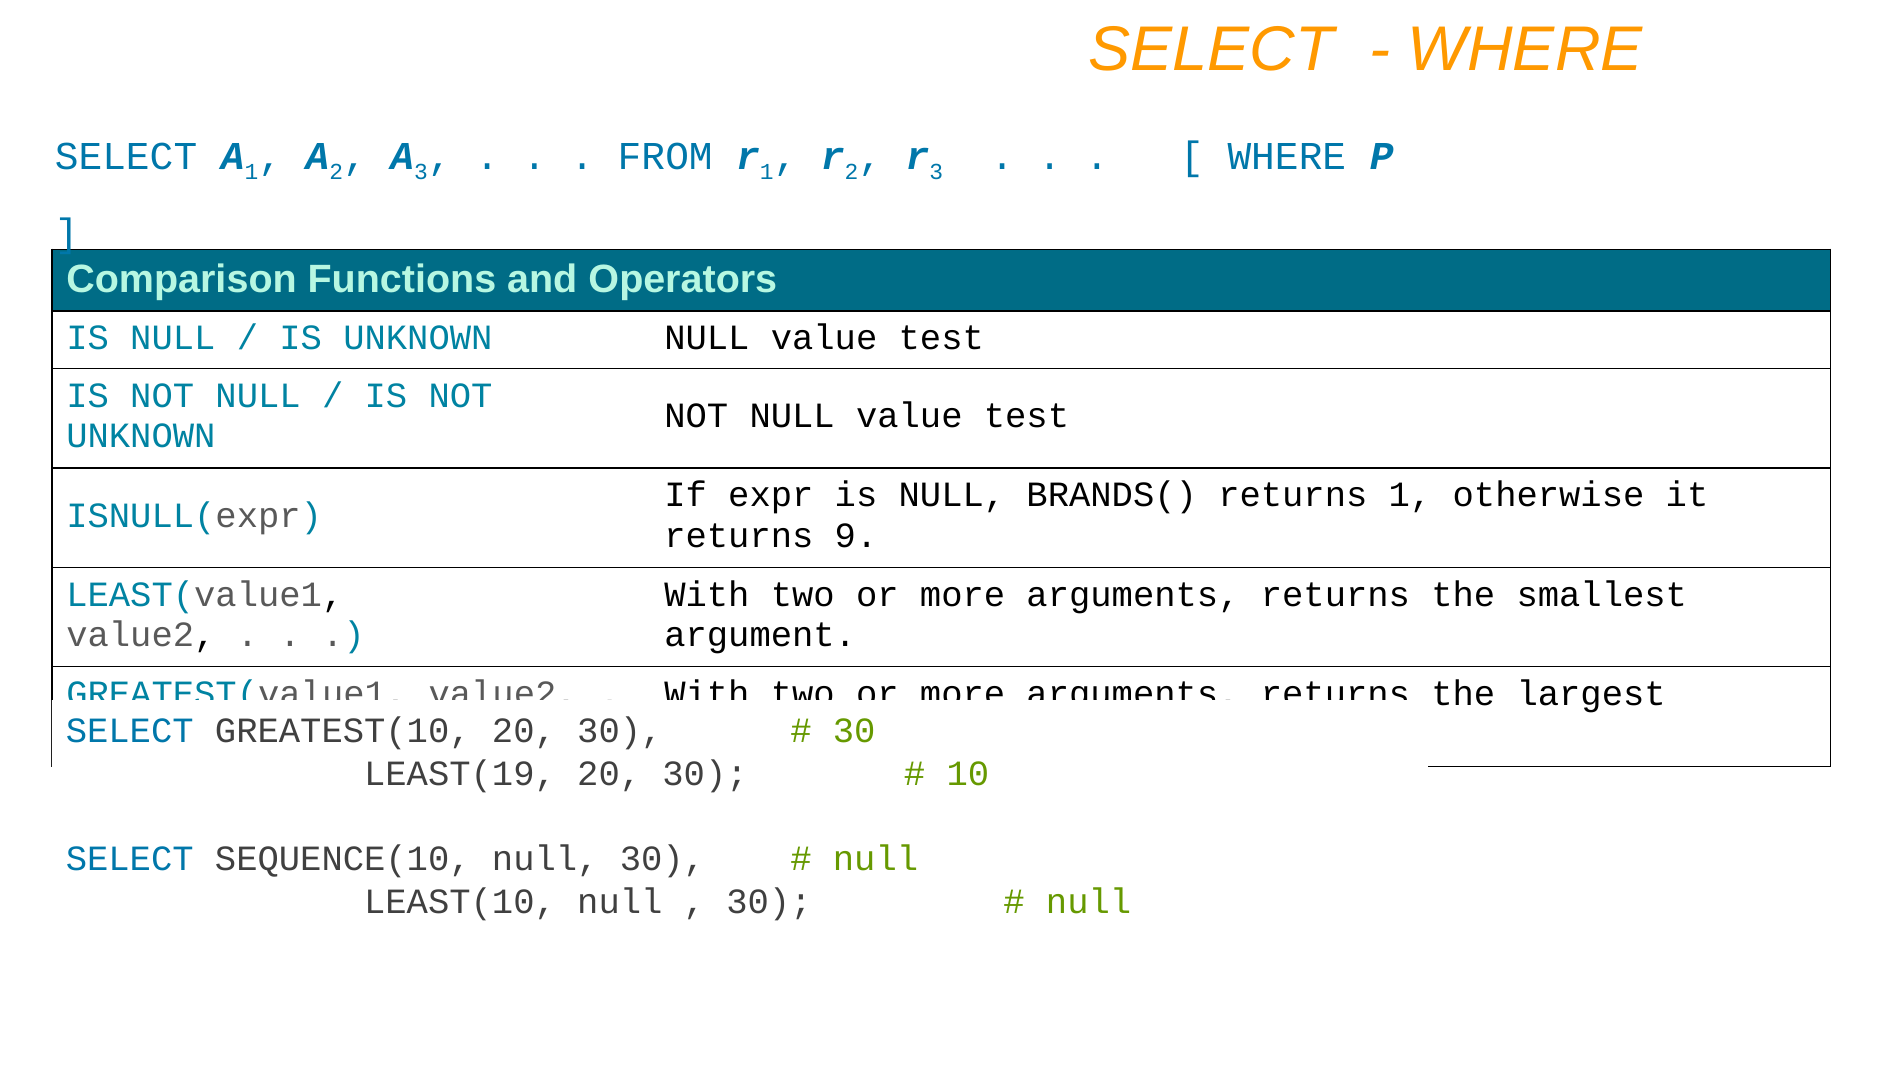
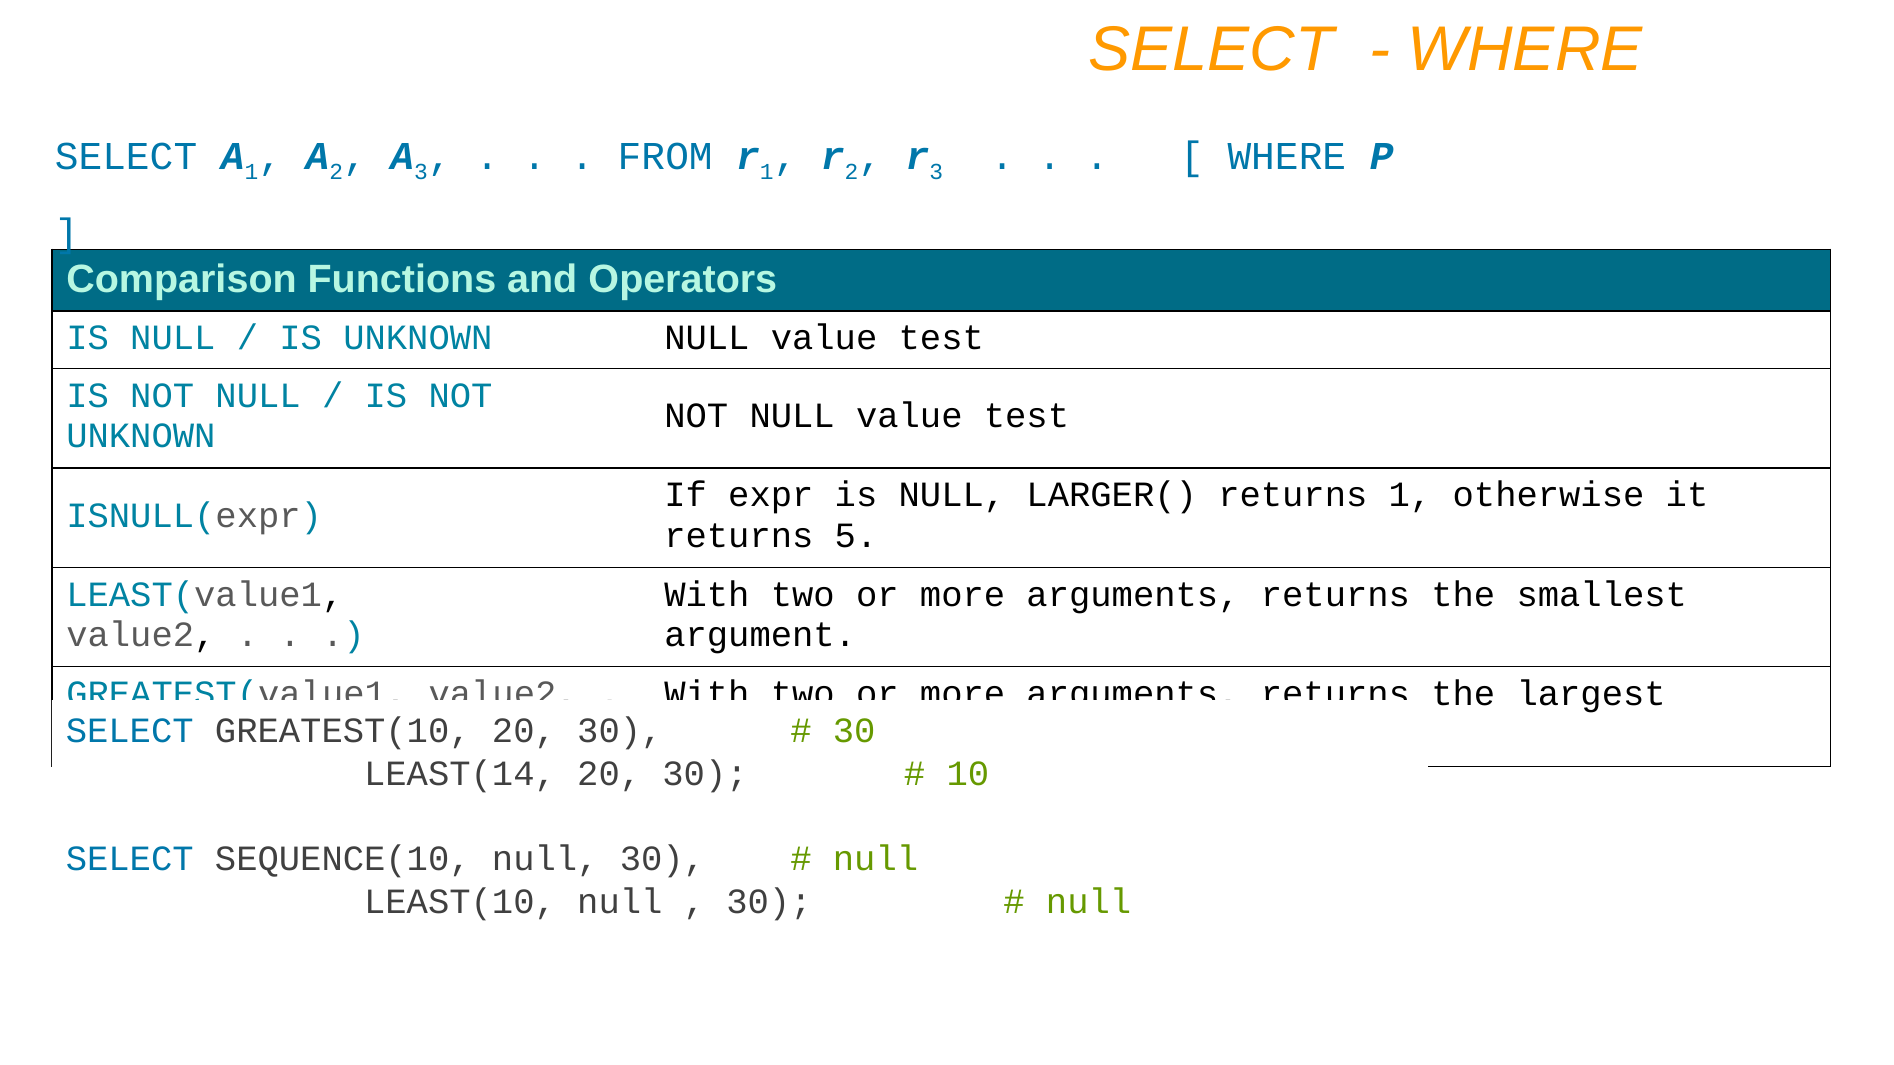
BRANDS(: BRANDS( -> LARGER(
9: 9 -> 5
LEAST(19: LEAST(19 -> LEAST(14
